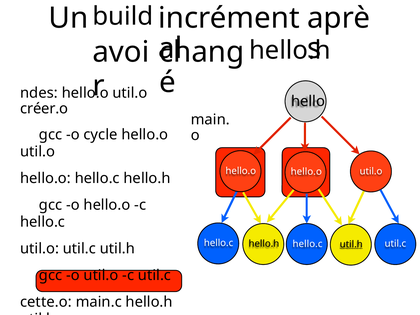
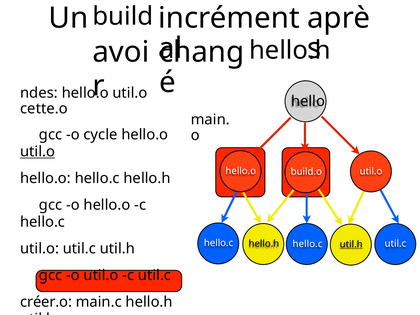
créer.o: créer.o -> cette.o
util.o at (38, 152) underline: none -> present
hello.o at (306, 172): hello.o -> build.o
cette.o: cette.o -> créer.o
